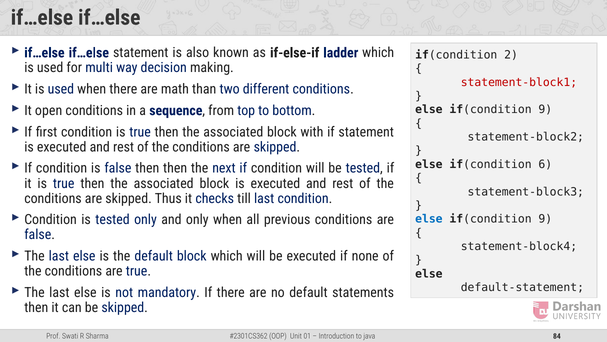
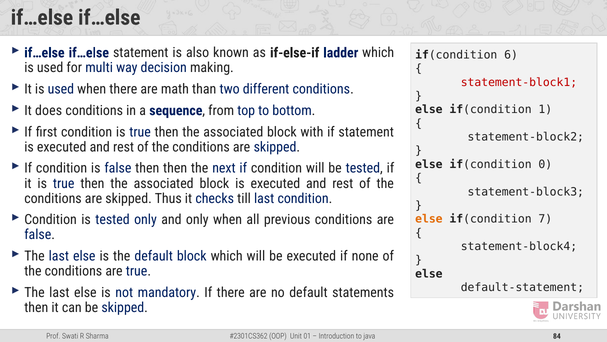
2: 2 -> 6
open: open -> does
9 at (545, 109): 9 -> 1
6: 6 -> 0
else at (429, 219) colour: blue -> orange
9 at (545, 219): 9 -> 7
